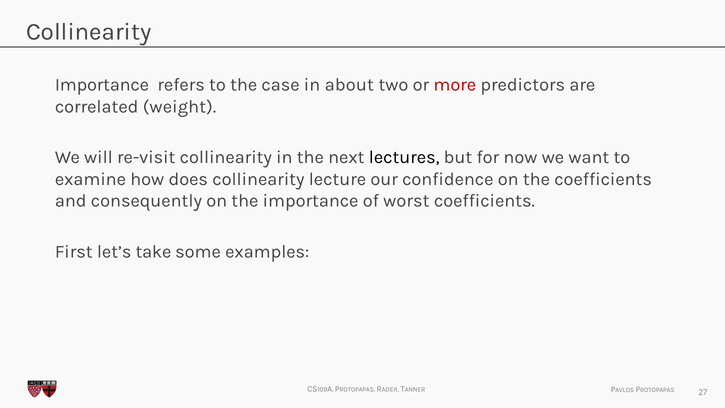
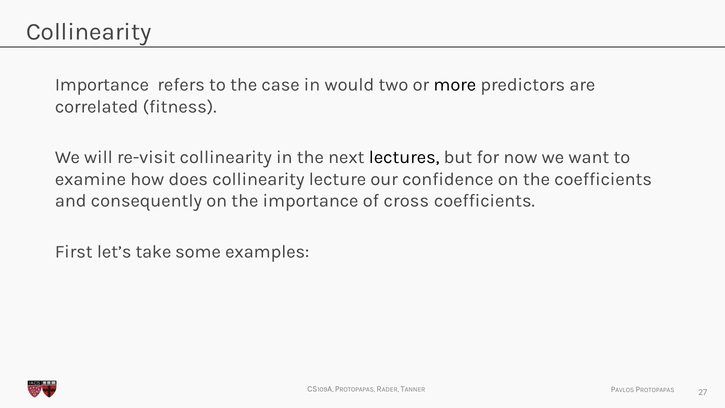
about: about -> would
more colour: red -> black
weight: weight -> fitness
worst: worst -> cross
